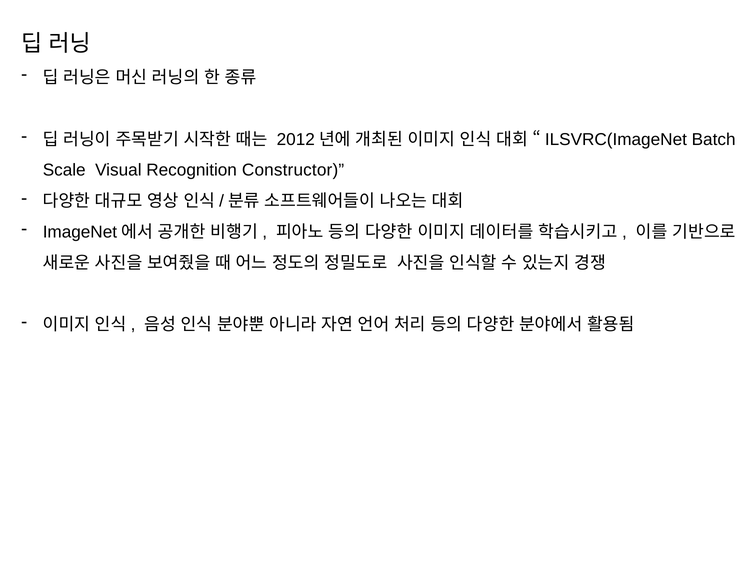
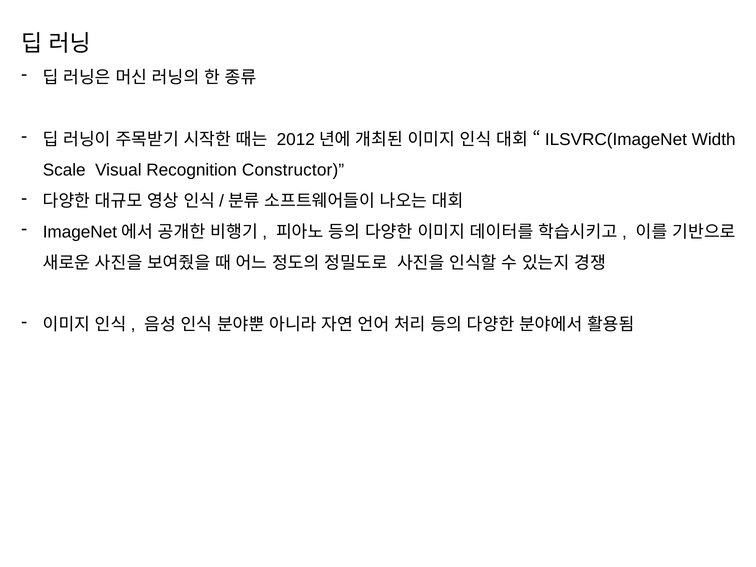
Batch: Batch -> Width
